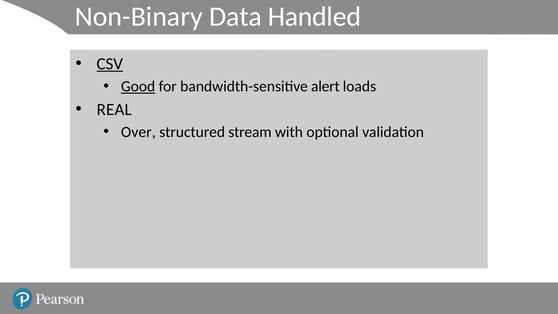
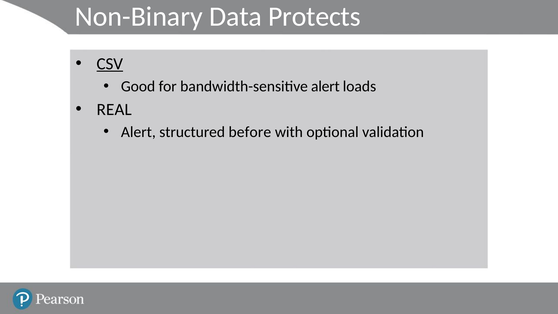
Handled: Handled -> Protects
Good underline: present -> none
Over at (138, 132): Over -> Alert
stream: stream -> before
